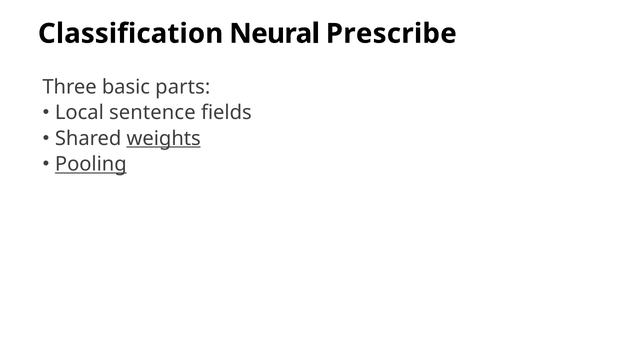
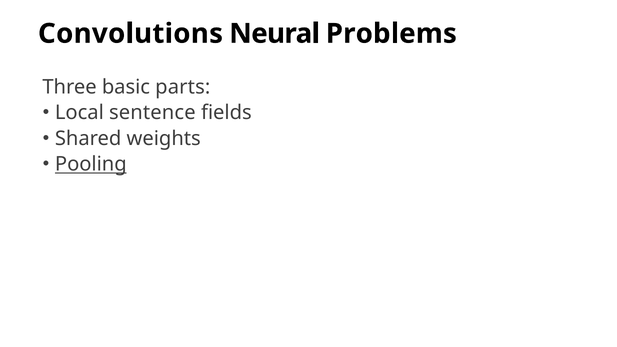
Classification: Classification -> Convolutions
Prescribe: Prescribe -> Problems
weights underline: present -> none
